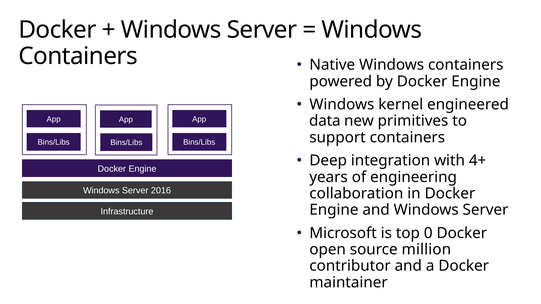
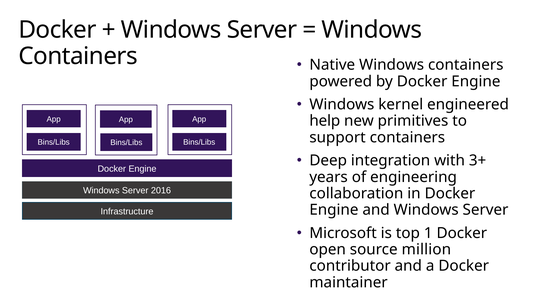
data: data -> help
4+: 4+ -> 3+
0: 0 -> 1
